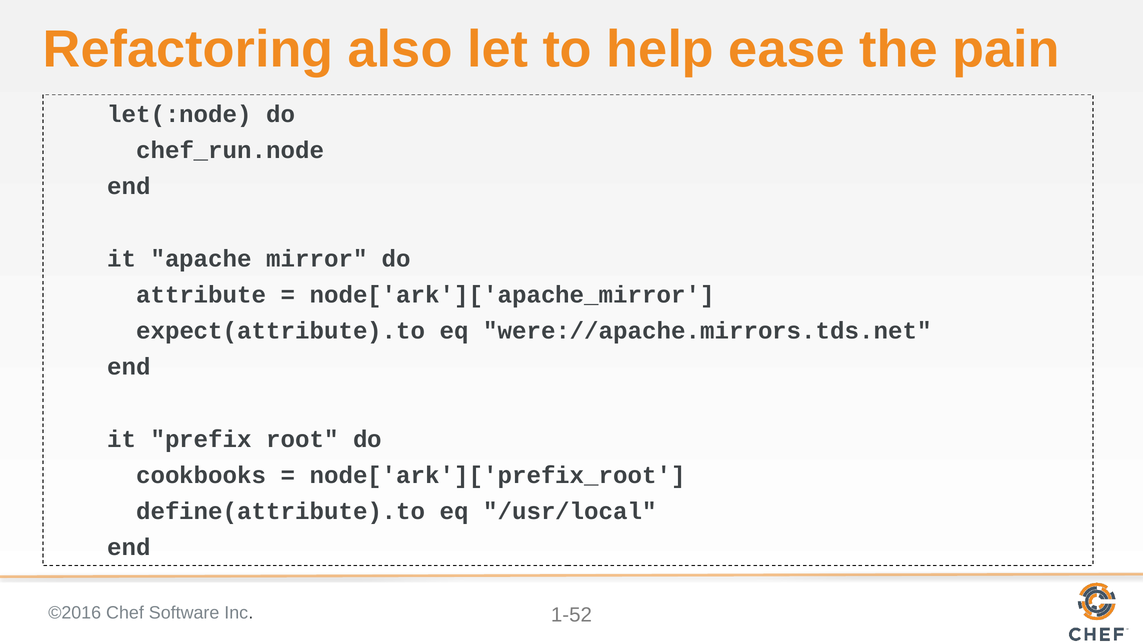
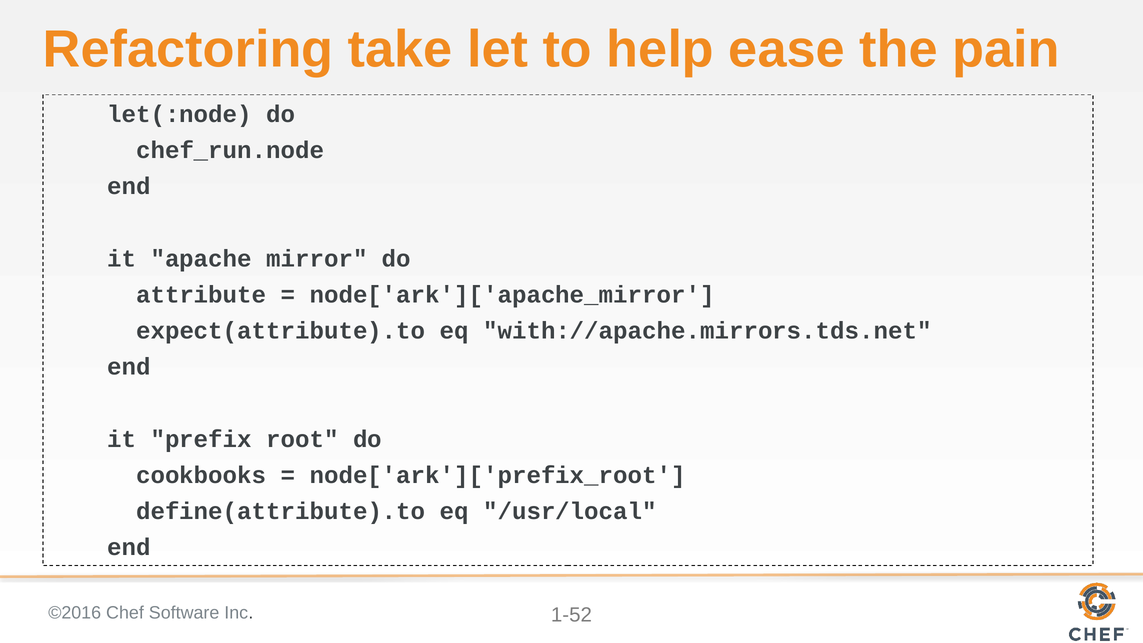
also: also -> take
were://apache.mirrors.tds.net: were://apache.mirrors.tds.net -> with://apache.mirrors.tds.net
